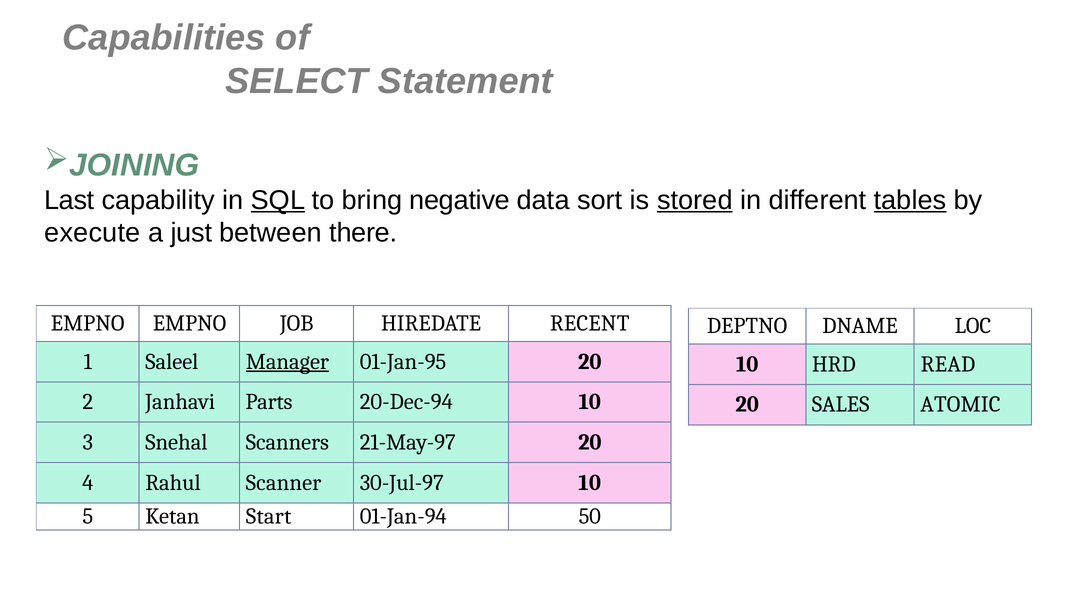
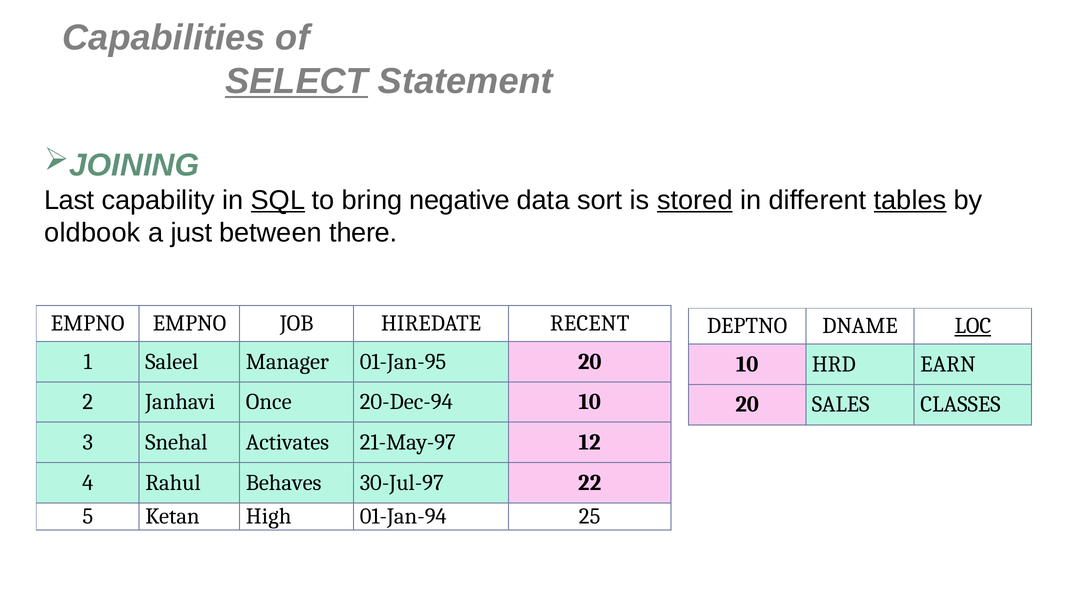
SELECT underline: none -> present
execute: execute -> oldbook
LOC underline: none -> present
Manager underline: present -> none
READ: READ -> EARN
Parts: Parts -> Once
ATOMIC: ATOMIC -> CLASSES
Scanners: Scanners -> Activates
21-May-97 20: 20 -> 12
Scanner: Scanner -> Behaves
30-Jul-97 10: 10 -> 22
Start: Start -> High
50: 50 -> 25
